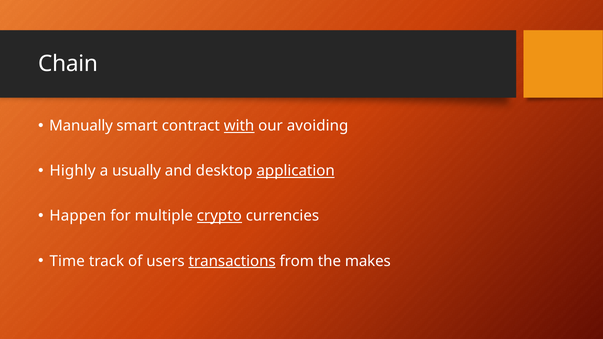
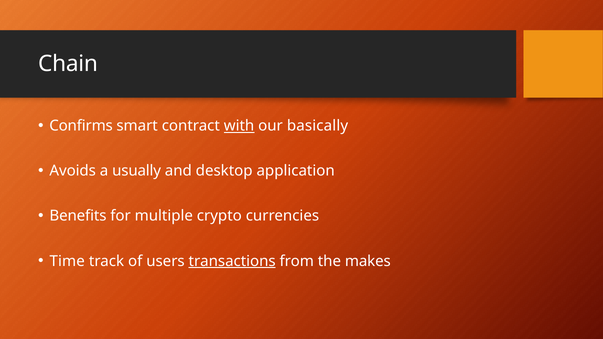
Manually: Manually -> Confirms
avoiding: avoiding -> basically
Highly: Highly -> Avoids
application underline: present -> none
Happen: Happen -> Benefits
crypto underline: present -> none
